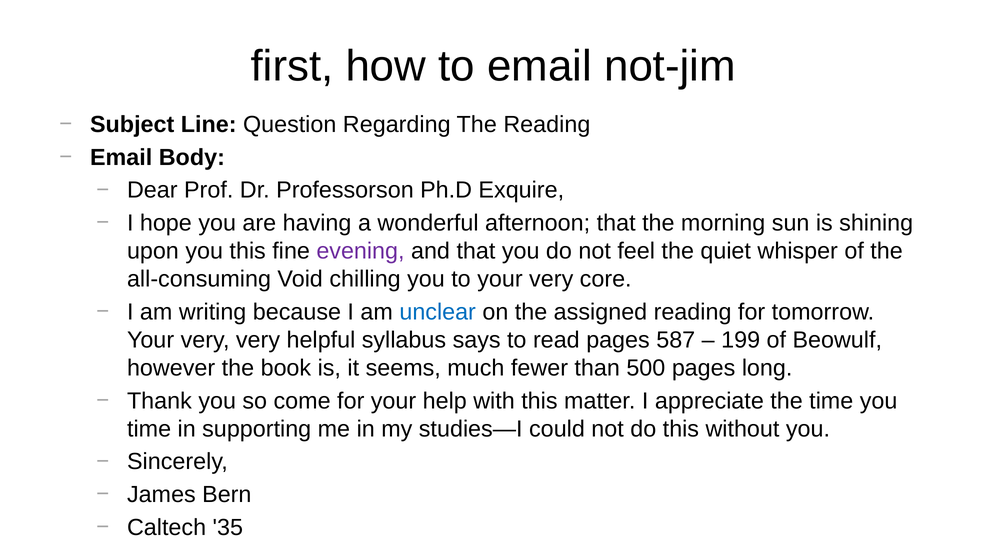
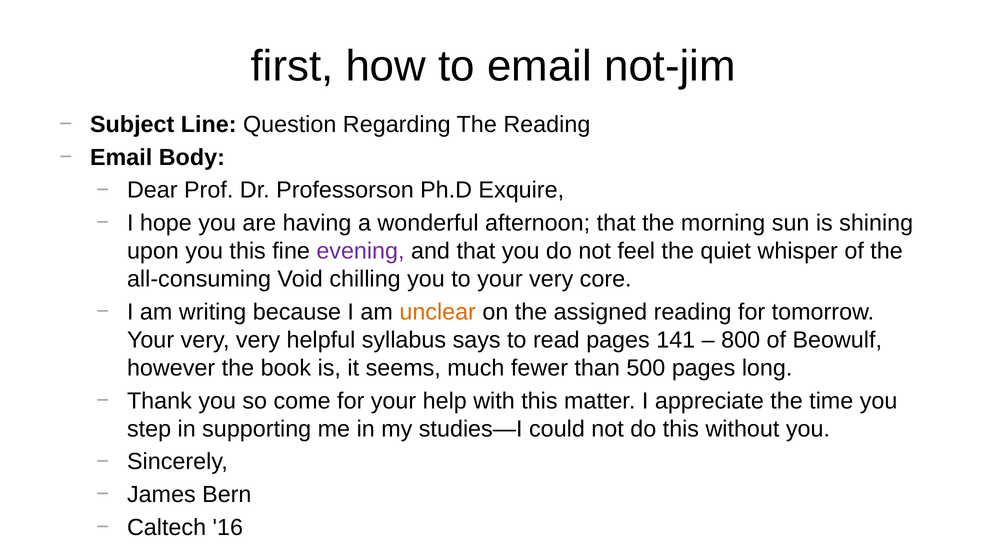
unclear colour: blue -> orange
587: 587 -> 141
199: 199 -> 800
time at (149, 429): time -> step
35: 35 -> 16
